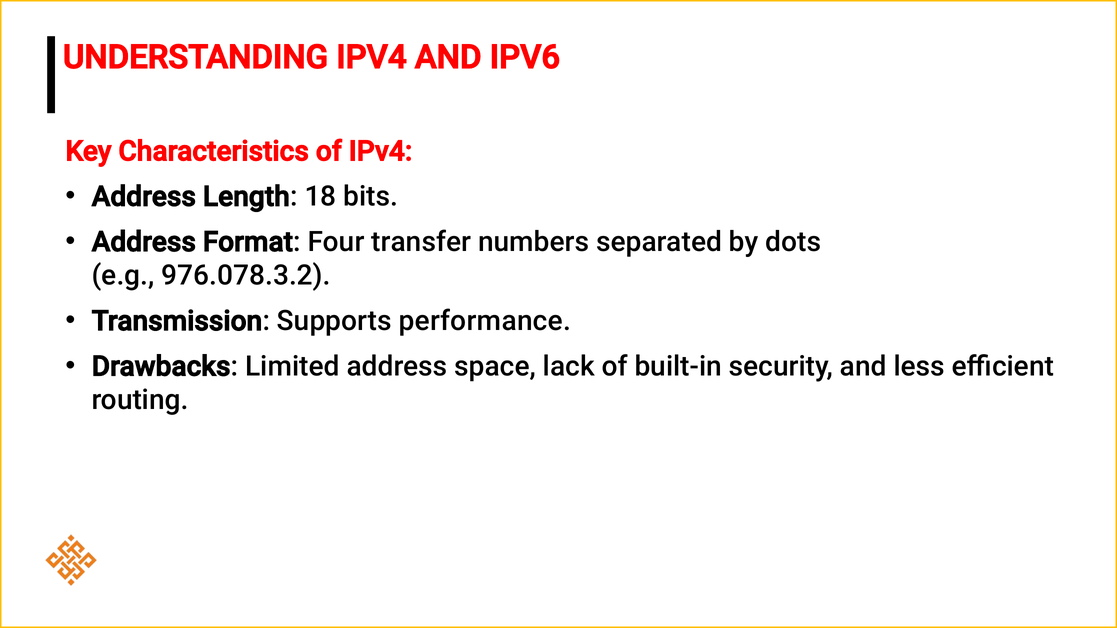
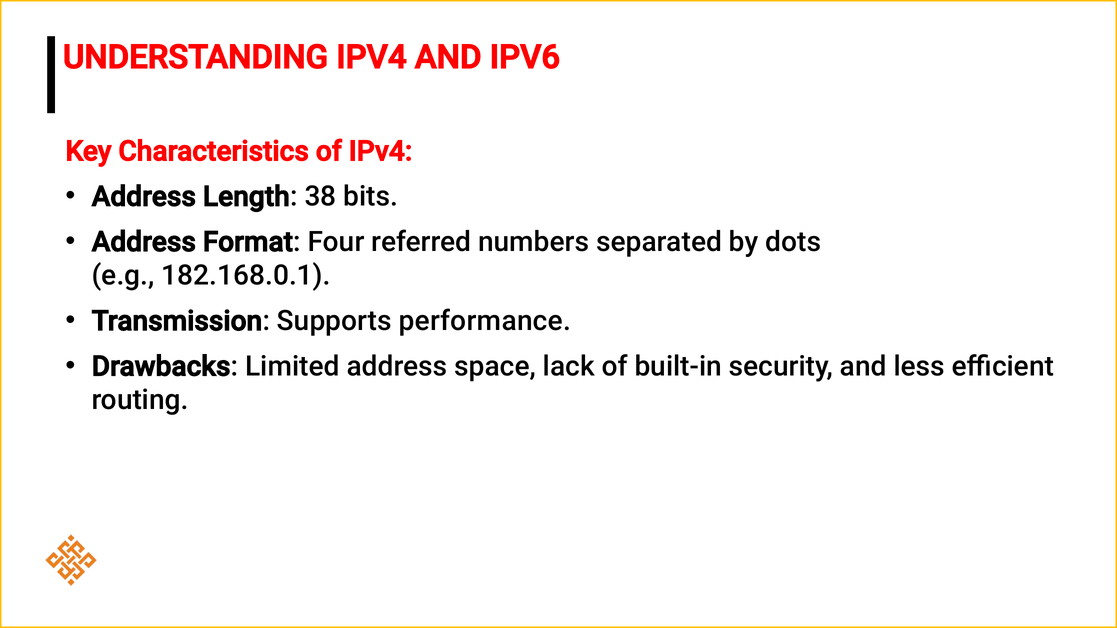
18: 18 -> 38
transfer: transfer -> referred
976.078.3.2: 976.078.3.2 -> 182.168.0.1
